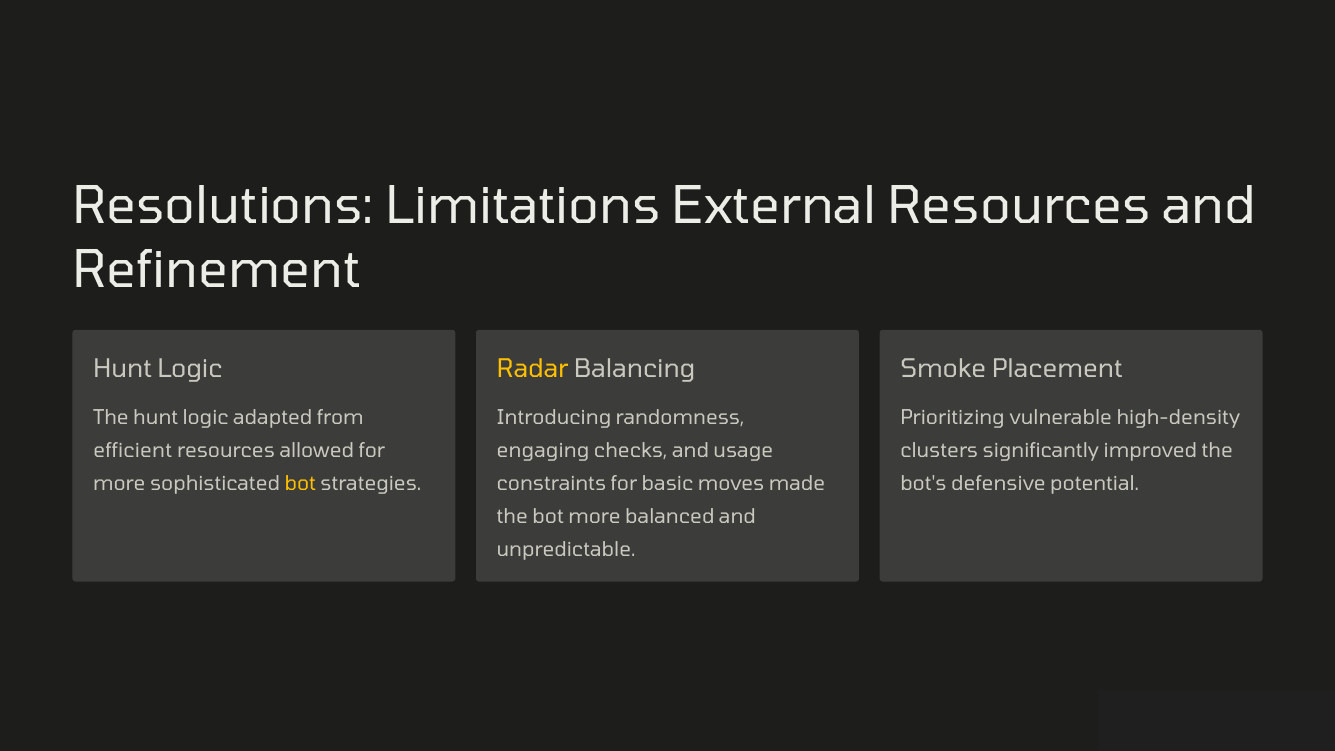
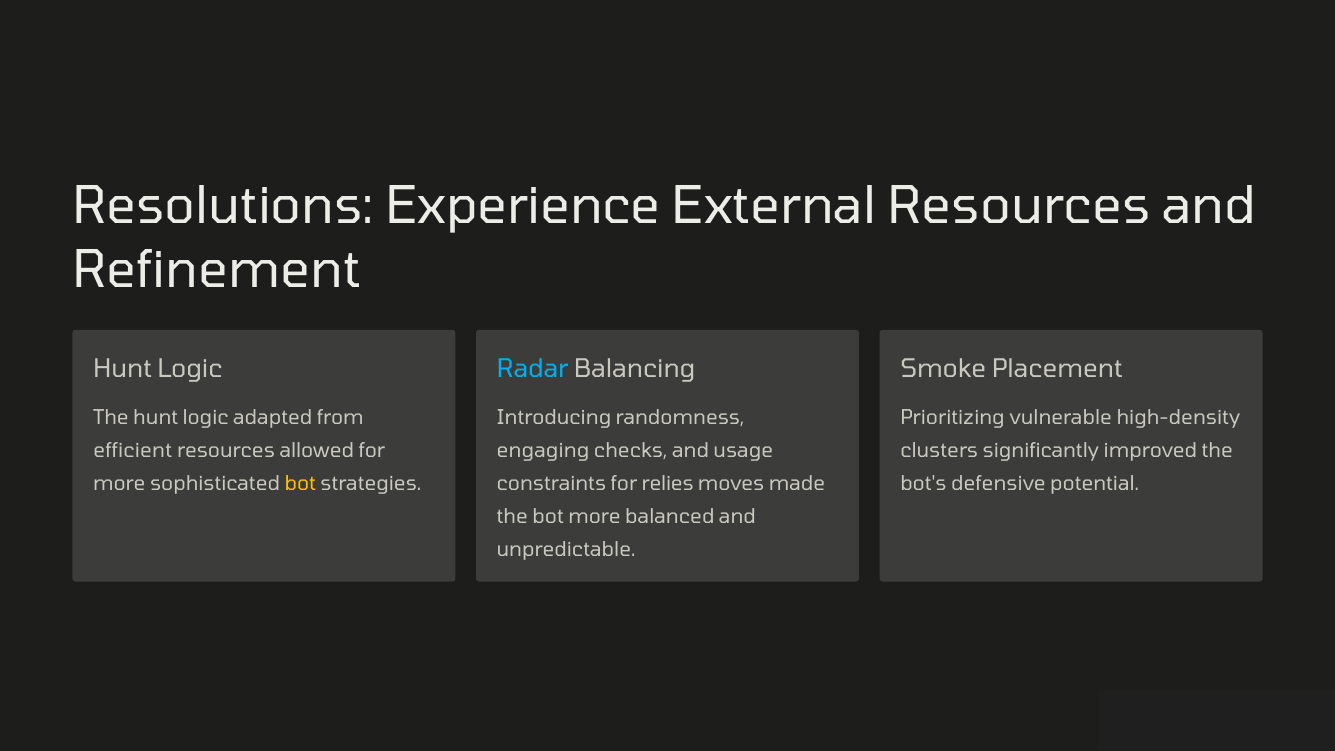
Limitations: Limitations -> Experience
Radar colour: yellow -> light blue
basic: basic -> relies
